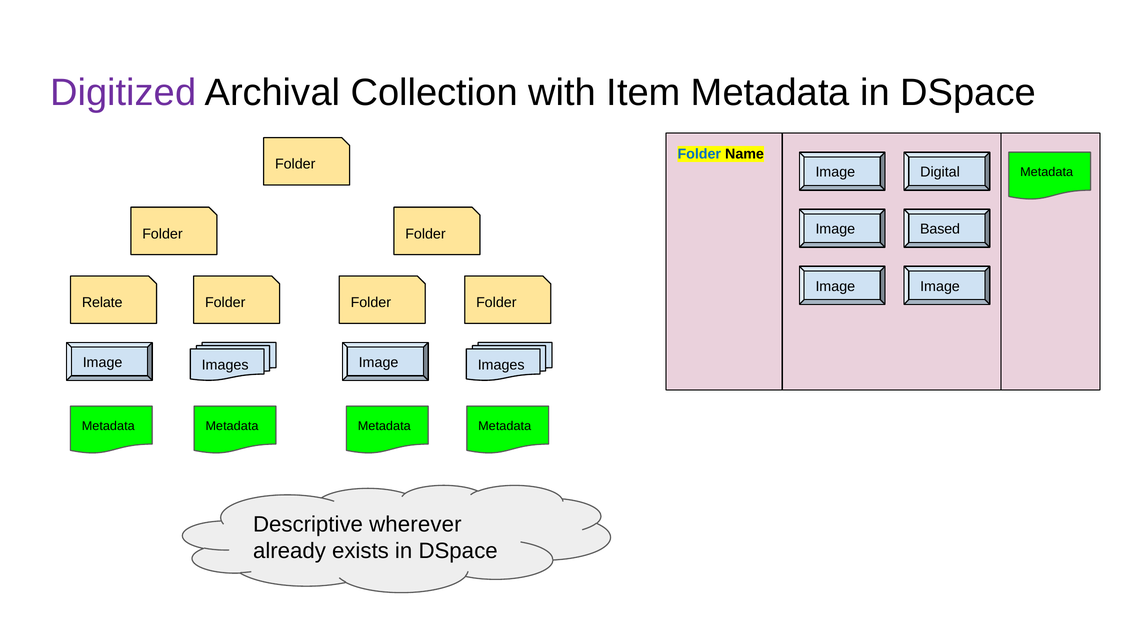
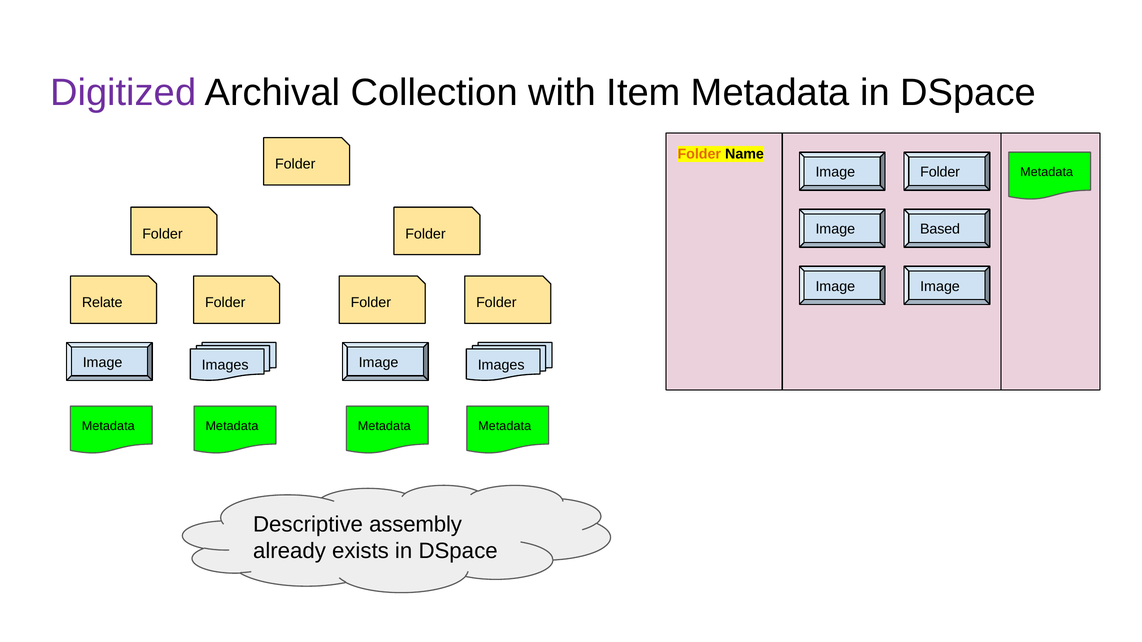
Folder at (699, 154) colour: blue -> orange
Digital at (940, 172): Digital -> Folder
wherever: wherever -> assembly
